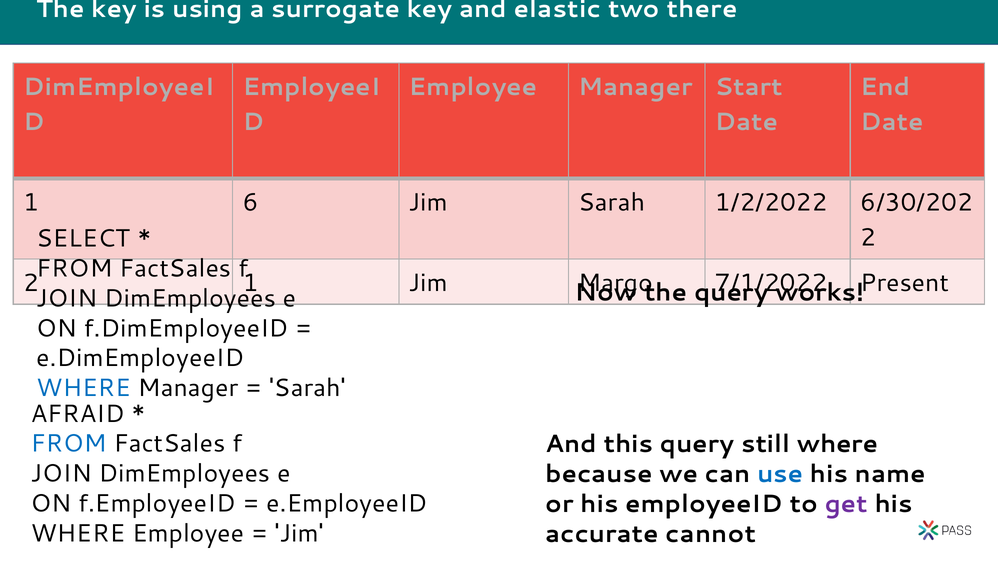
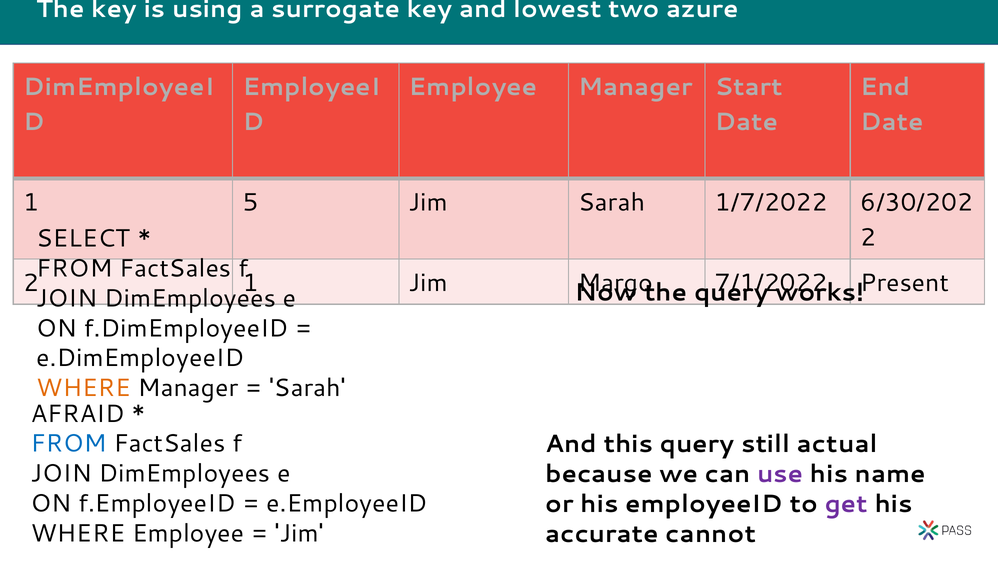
elastic: elastic -> lowest
there: there -> azure
6: 6 -> 5
1/2/2022: 1/2/2022 -> 1/7/2022
WHERE at (84, 388) colour: blue -> orange
still where: where -> actual
use colour: blue -> purple
